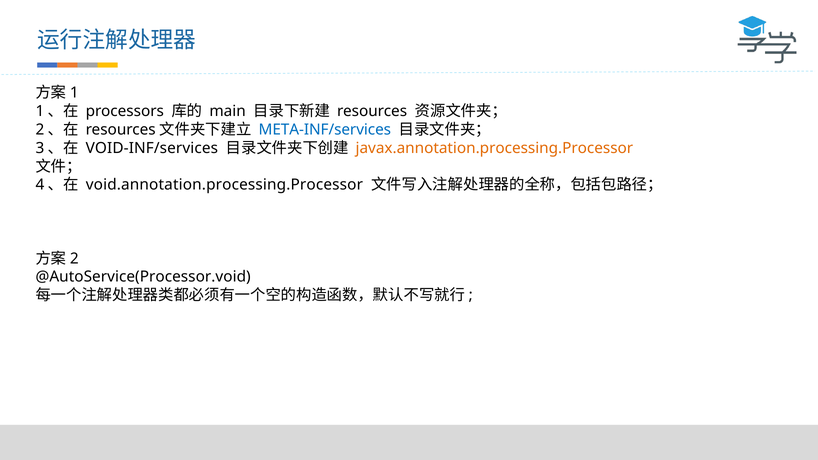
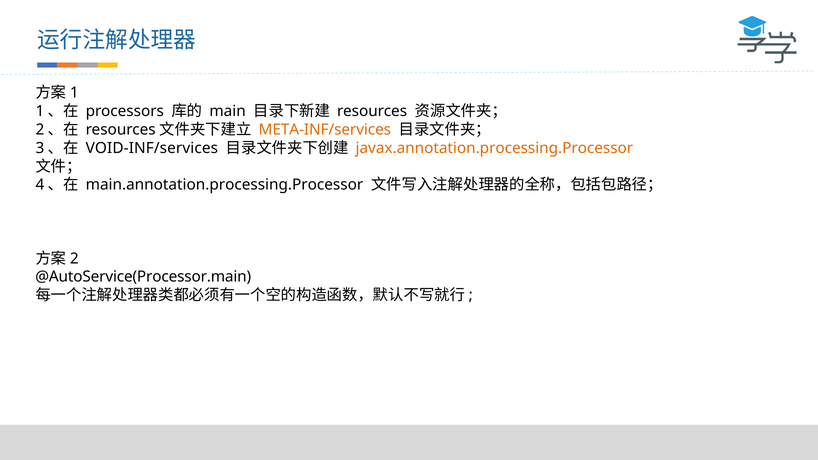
META-INF/services colour: blue -> orange
void.annotation.processing.Processor: void.annotation.processing.Processor -> main.annotation.processing.Processor
@AutoService(Processor.void: @AutoService(Processor.void -> @AutoService(Processor.main
